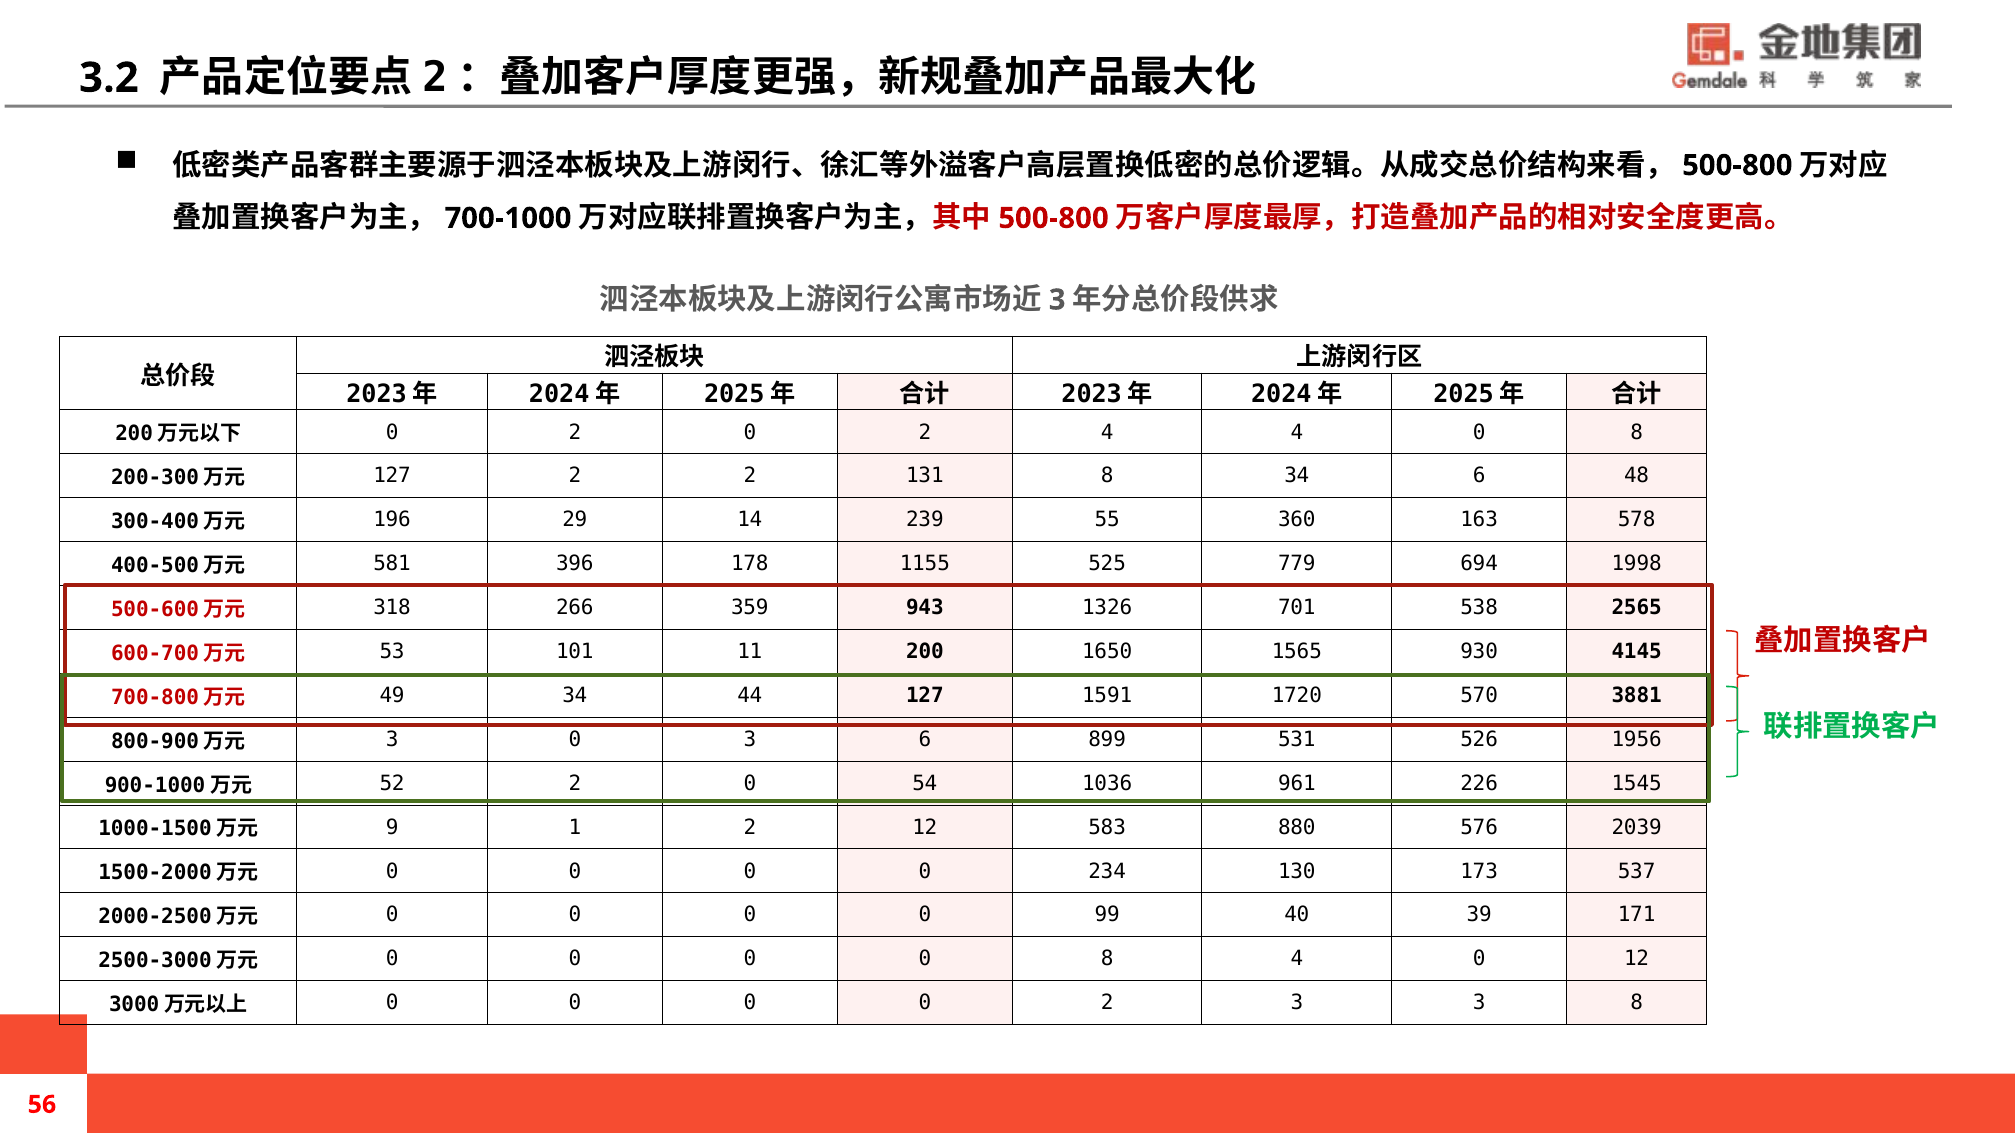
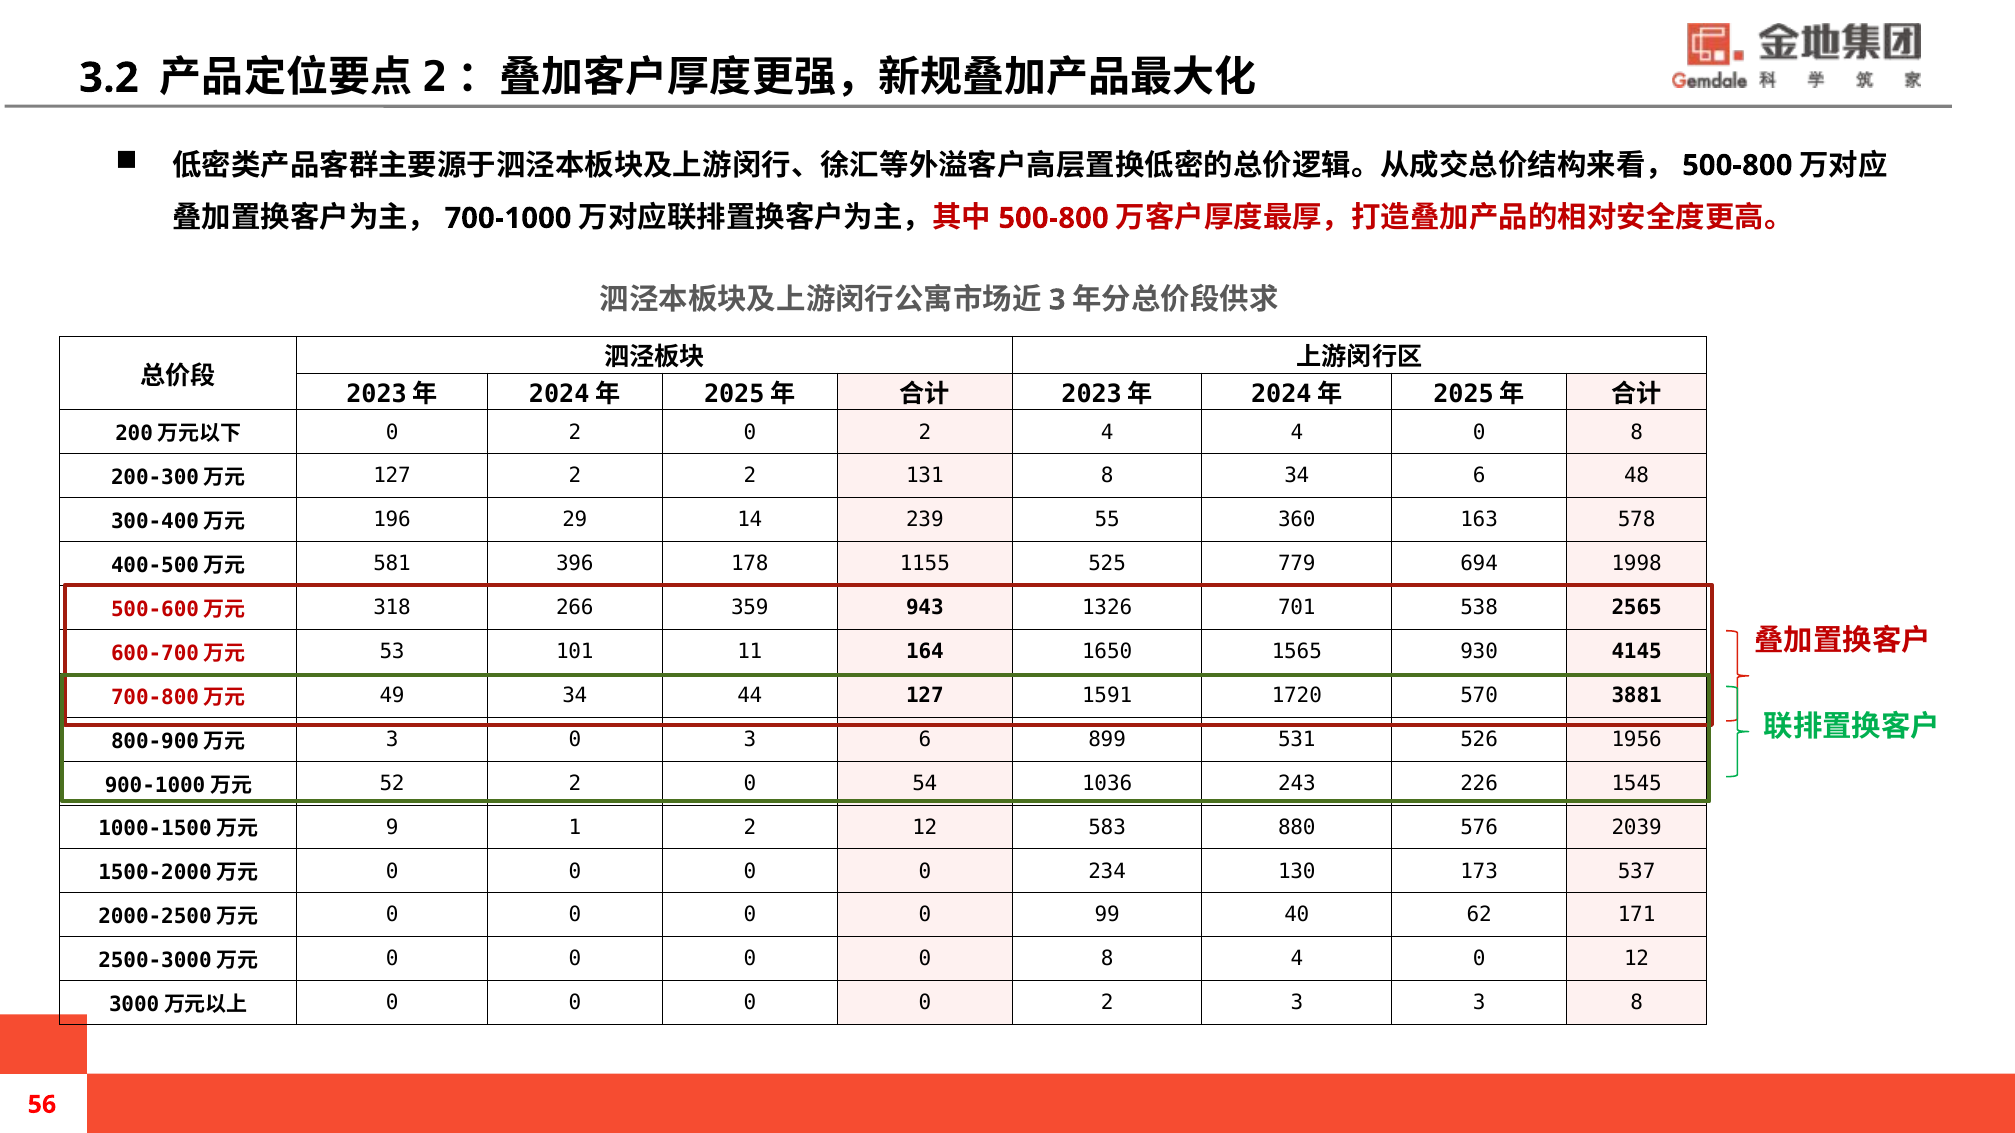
200: 200 -> 164
961: 961 -> 243
39: 39 -> 62
